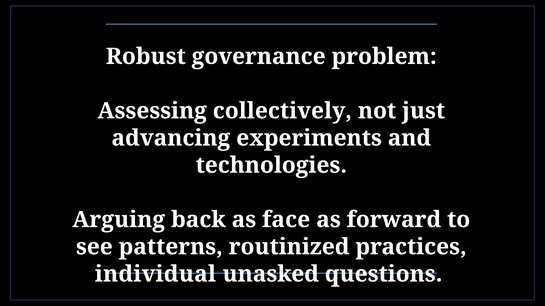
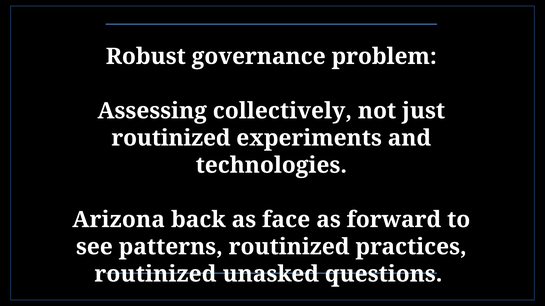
advancing at (171, 138): advancing -> routinized
Arguing: Arguing -> Arizona
individual at (155, 275): individual -> routinized
